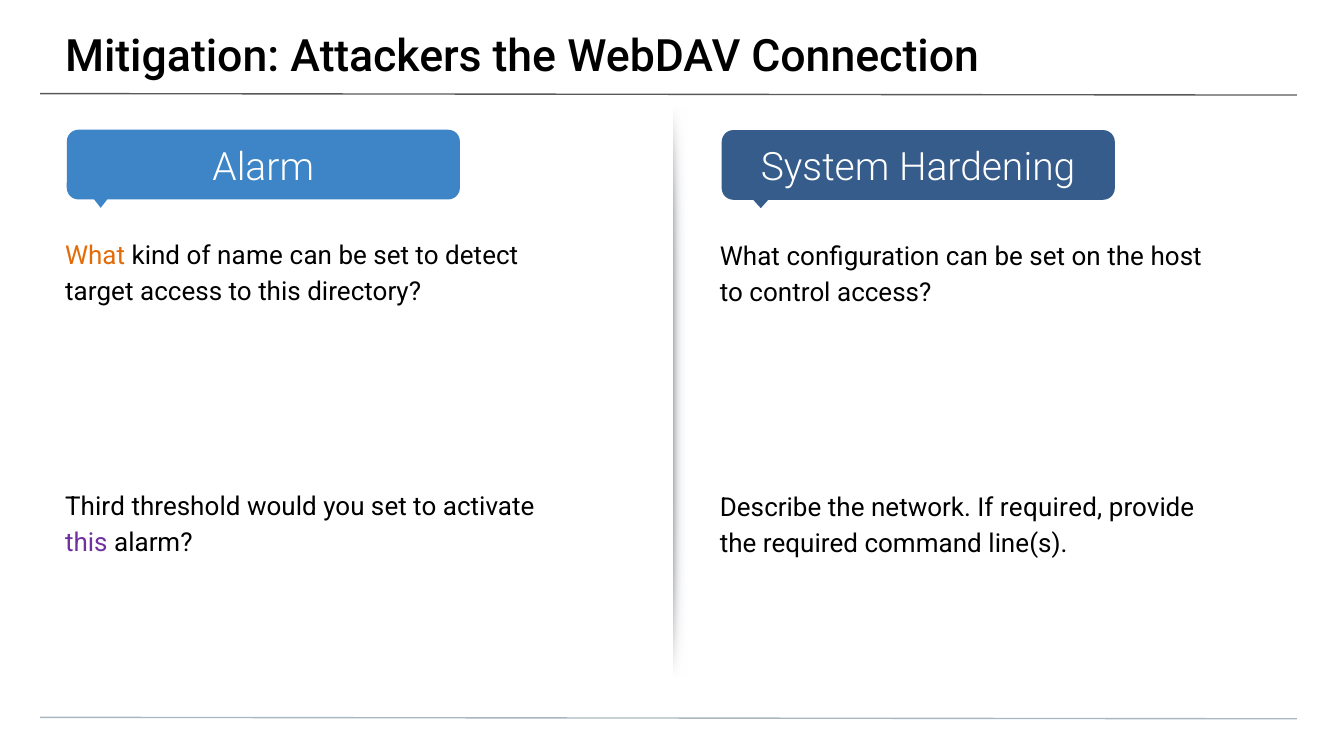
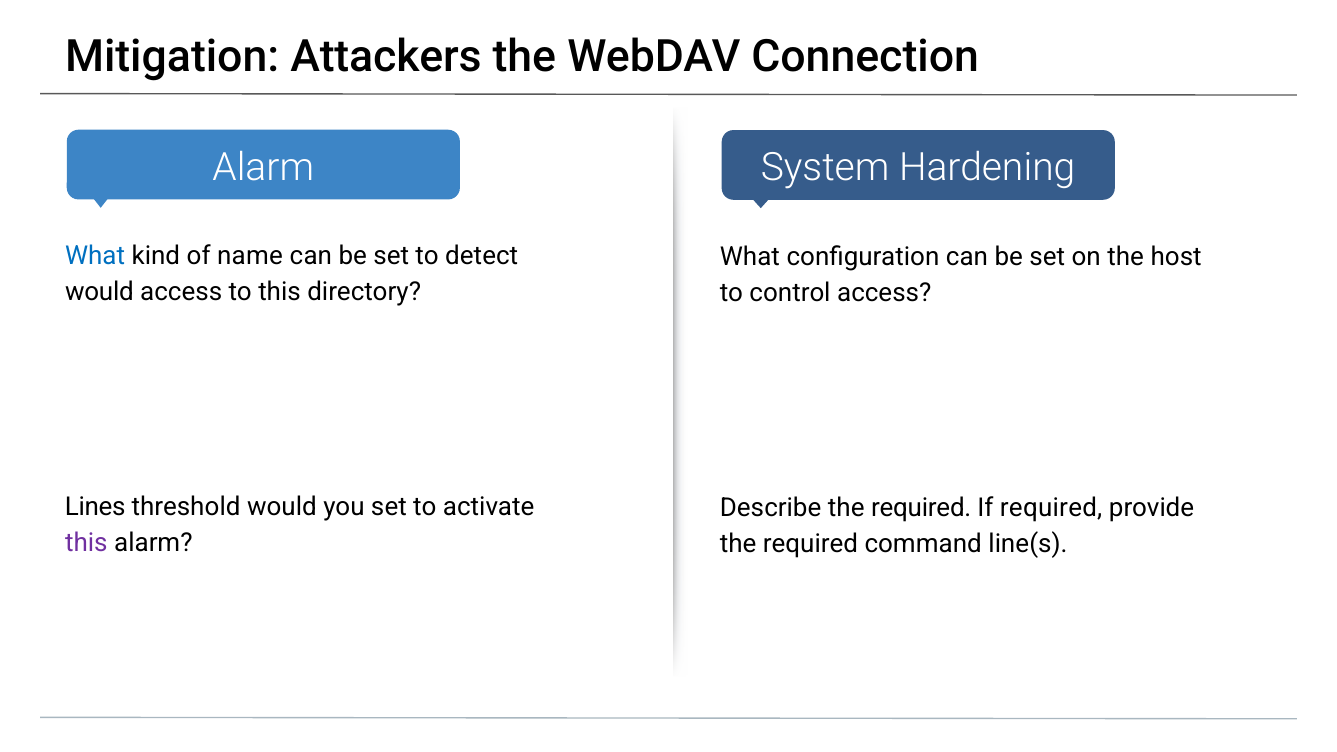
What at (95, 256) colour: orange -> blue
target at (99, 292): target -> would
Third: Third -> Lines
Describe the network: network -> required
